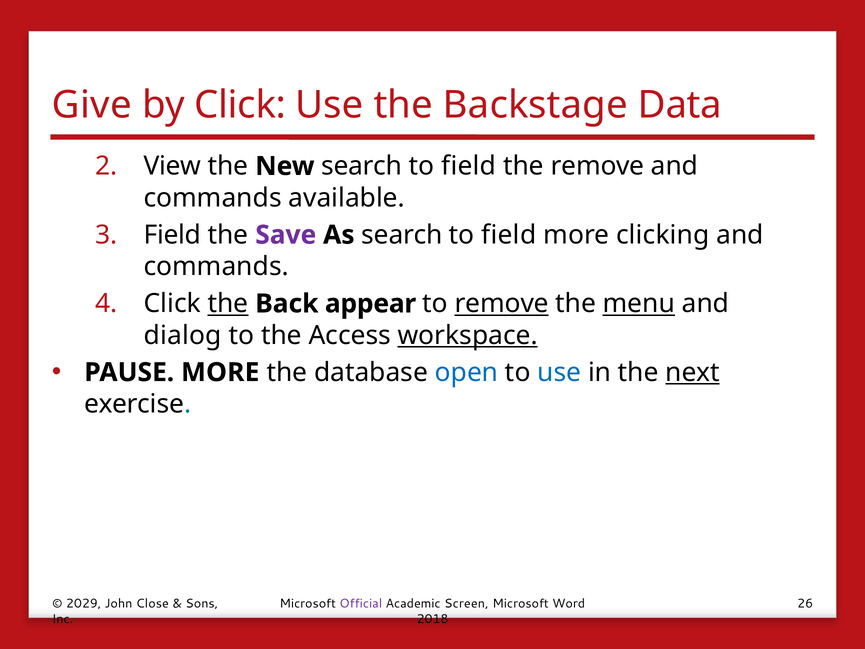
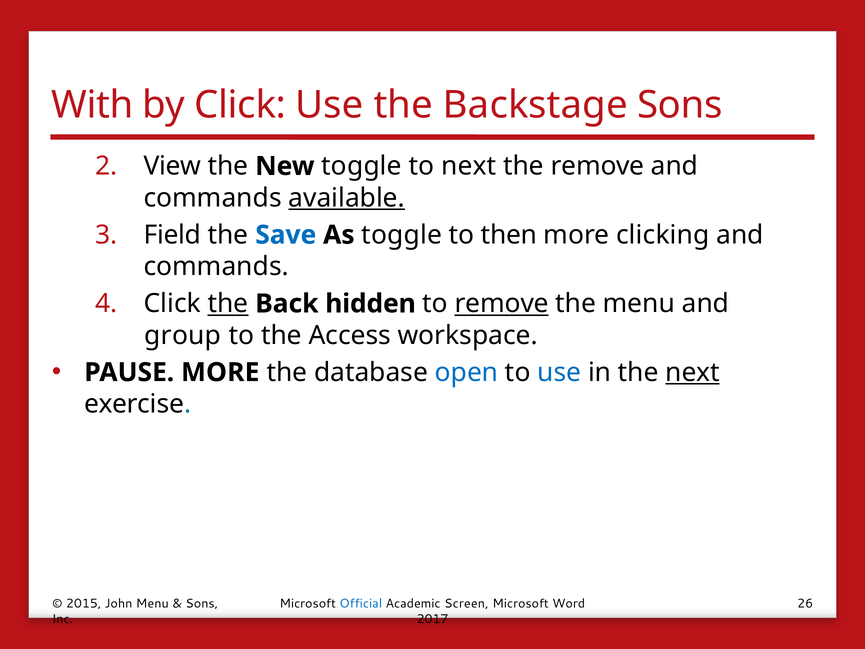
Give: Give -> With
Backstage Data: Data -> Sons
New search: search -> toggle
field at (469, 166): field -> next
available underline: none -> present
Save colour: purple -> blue
As search: search -> toggle
field at (509, 235): field -> then
appear: appear -> hidden
menu at (639, 304) underline: present -> none
dialog: dialog -> group
workspace underline: present -> none
2029: 2029 -> 2015
John Close: Close -> Menu
Official colour: purple -> blue
2018: 2018 -> 2017
